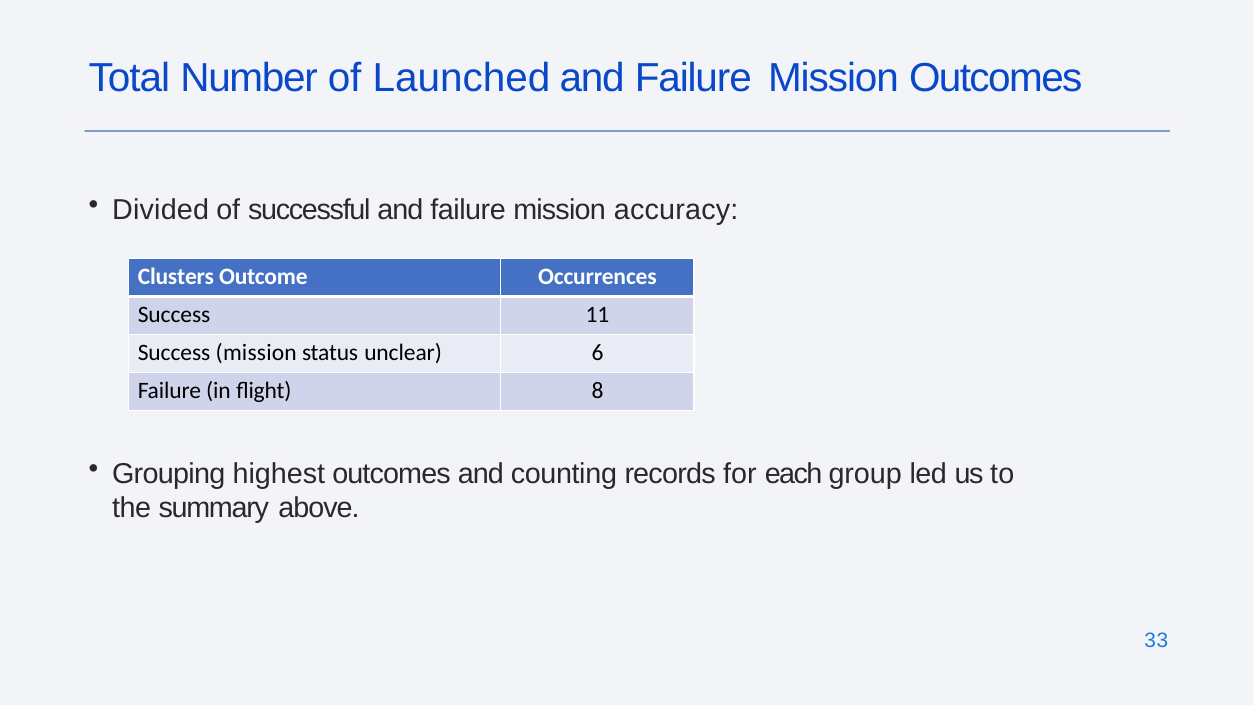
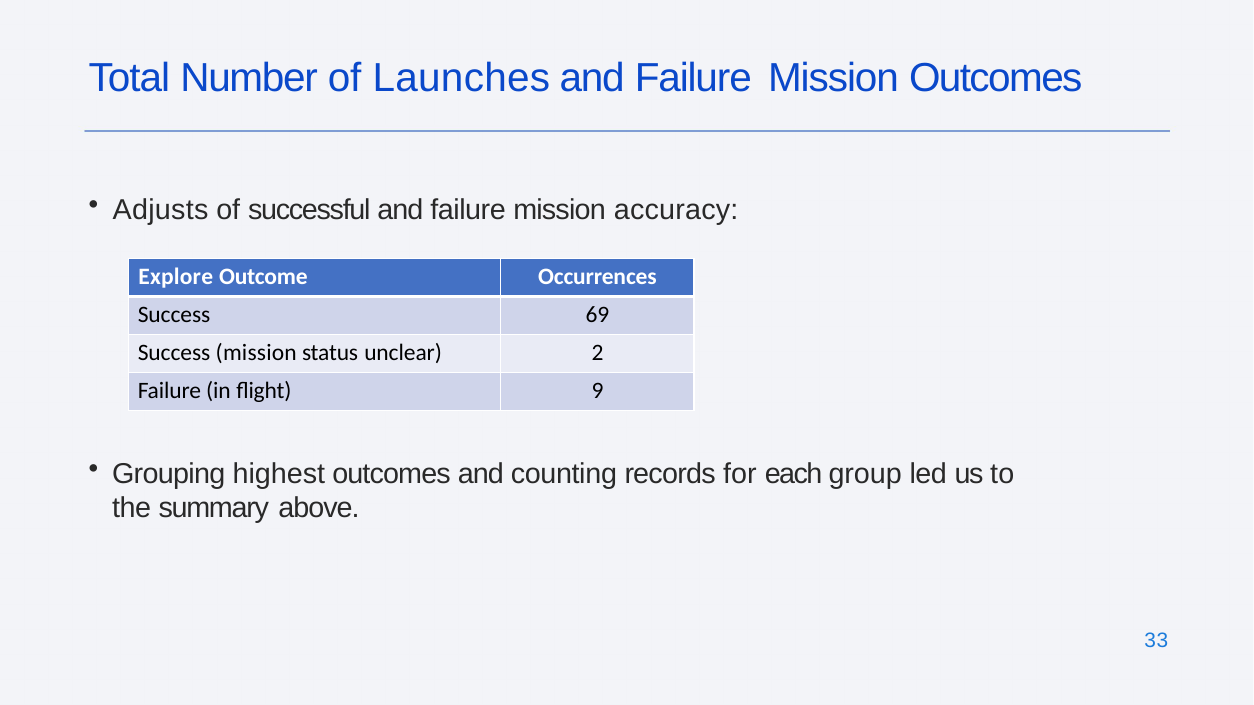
Launched: Launched -> Launches
Divided: Divided -> Adjusts
Clusters: Clusters -> Explore
11: 11 -> 69
6: 6 -> 2
8: 8 -> 9
